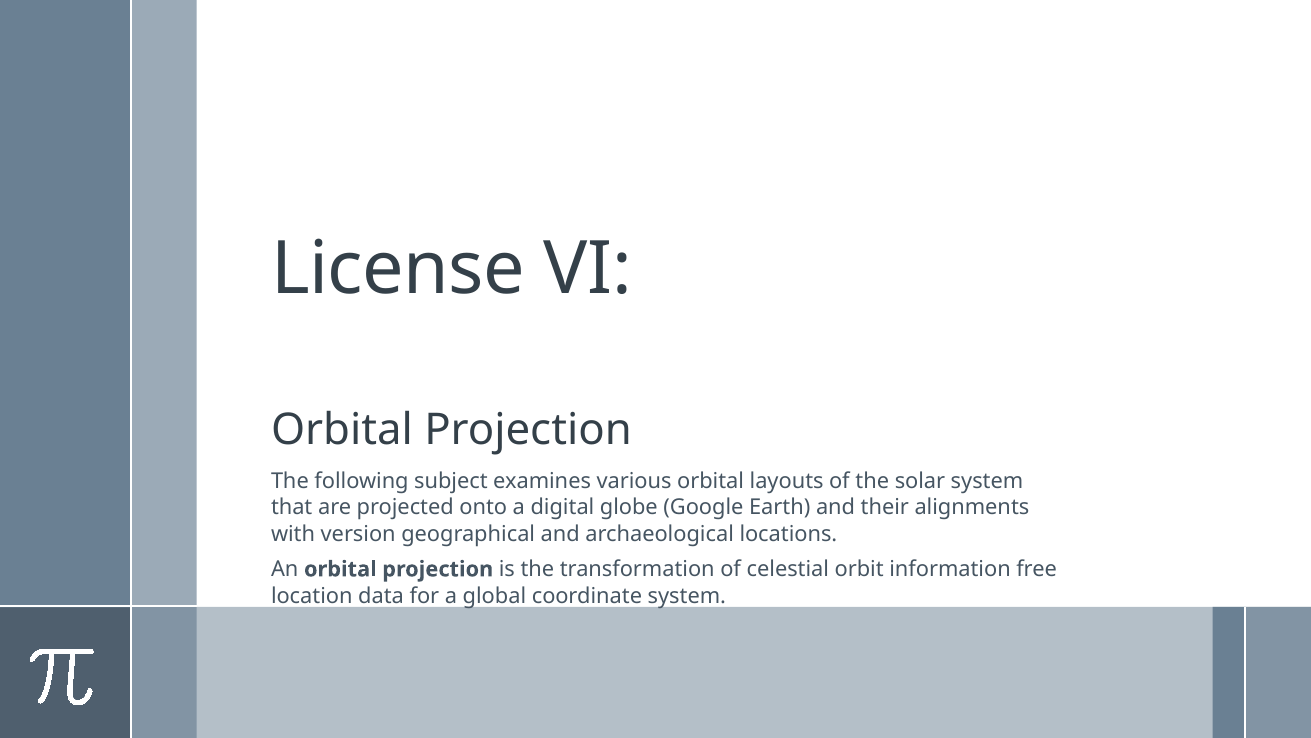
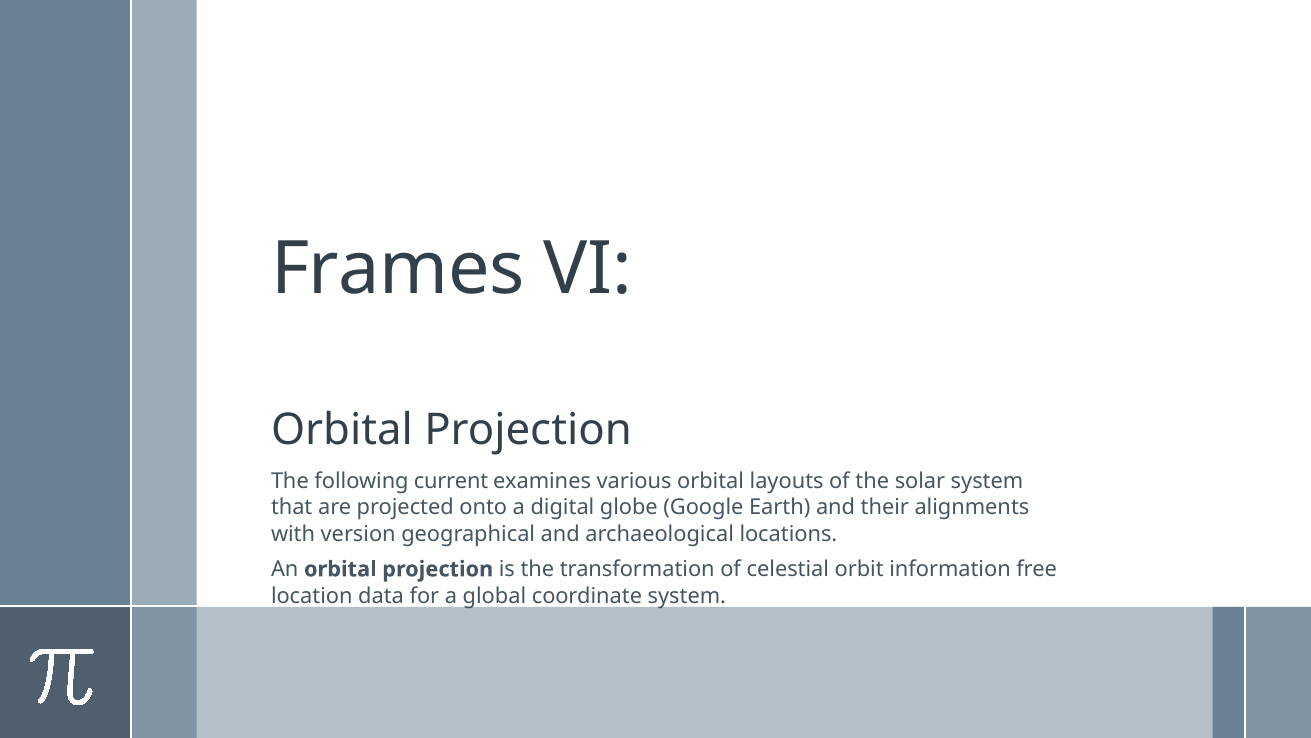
License: License -> Frames
subject: subject -> current
